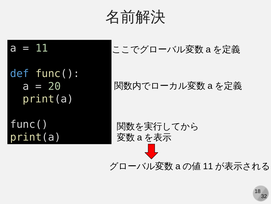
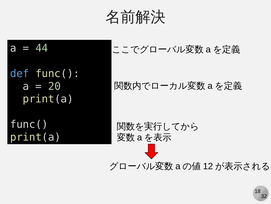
11 at (42, 48): 11 -> 44
11 at (208, 166): 11 -> 12
